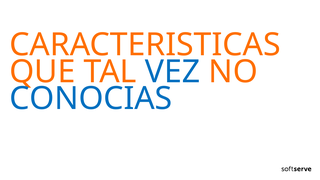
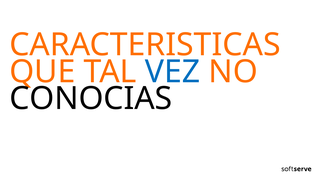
CONOCIAS colour: blue -> black
